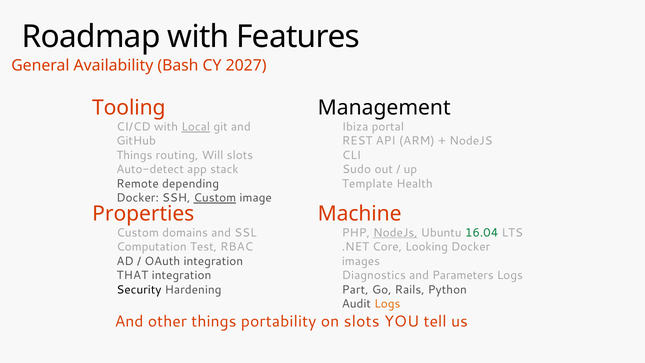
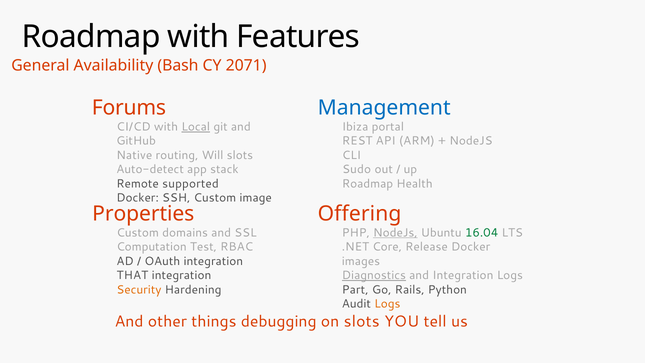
2027: 2027 -> 2071
Tooling: Tooling -> Forums
Management colour: black -> blue
Things at (134, 155): Things -> Native
depending: depending -> supported
Template at (367, 184): Template -> Roadmap
Custom at (215, 198) underline: present -> none
Machine: Machine -> Offering
Looking: Looking -> Release
Diagnostics underline: none -> present
and Parameters: Parameters -> Integration
Security colour: black -> orange
portability: portability -> debugging
